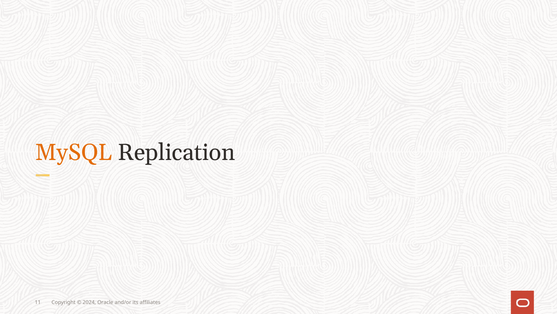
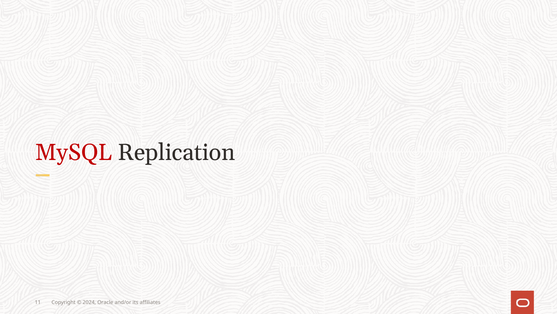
MySQL colour: orange -> red
